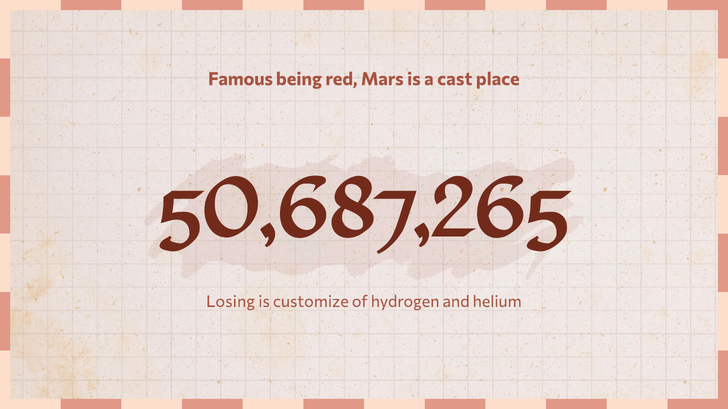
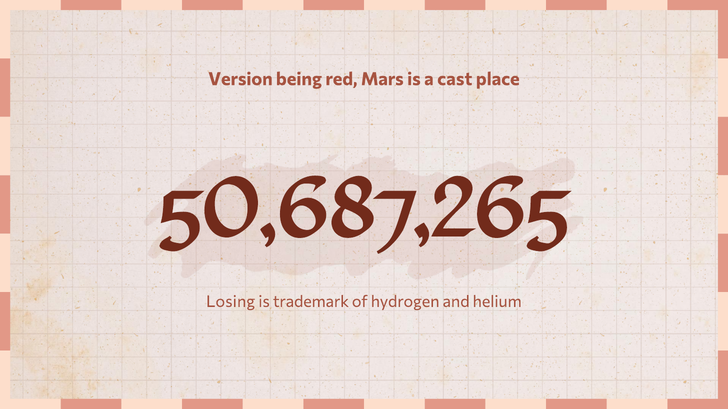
Famous: Famous -> Version
customize: customize -> trademark
